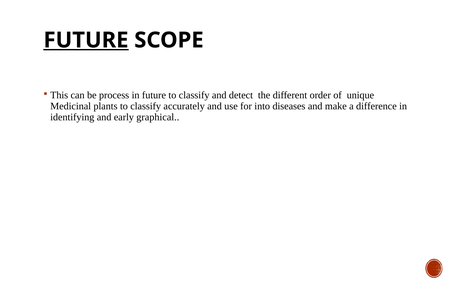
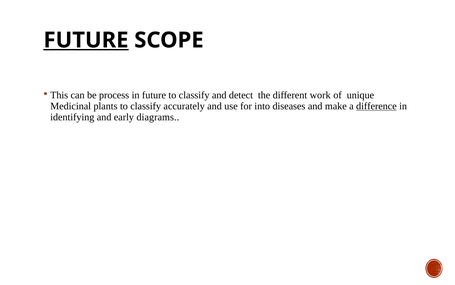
order: order -> work
difference underline: none -> present
graphical: graphical -> diagrams
